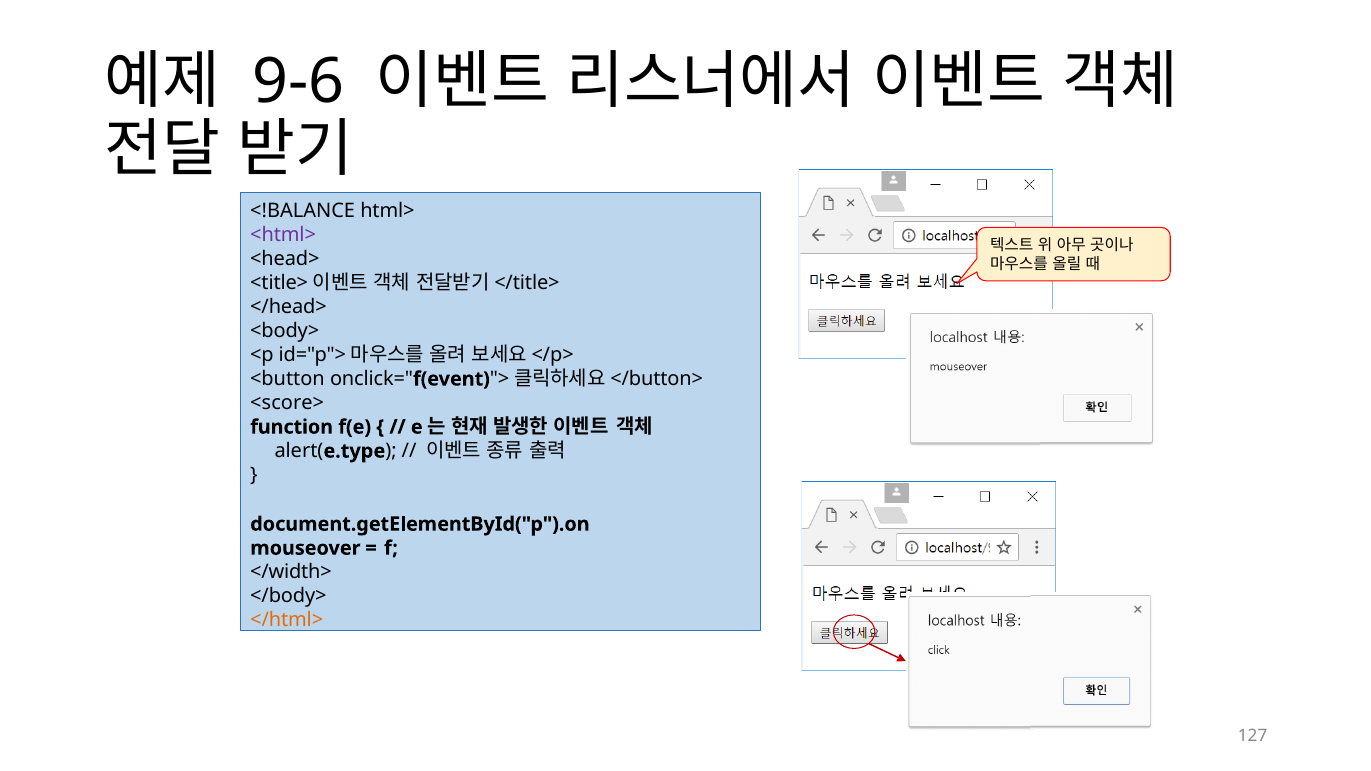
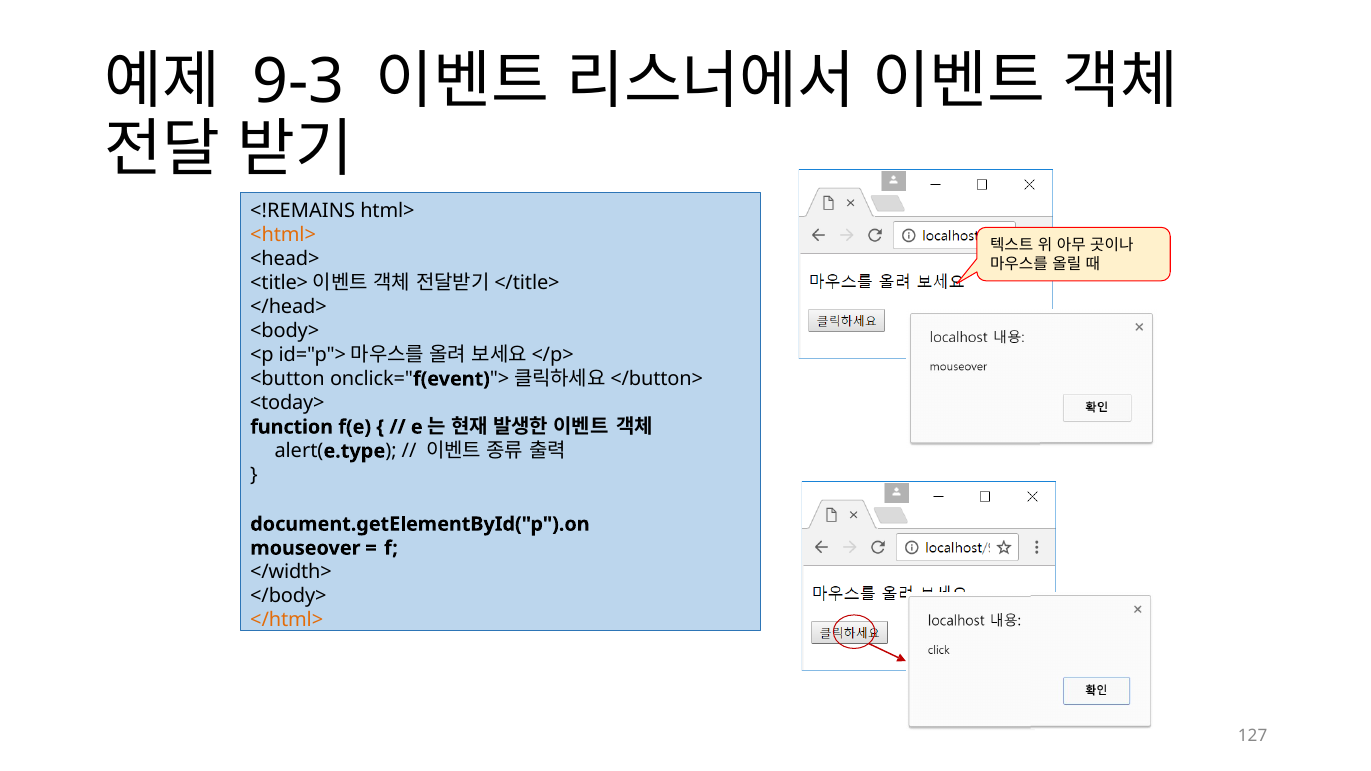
9-6: 9-6 -> 9-3
<!BALANCE: <!BALANCE -> <!REMAINS
<html> colour: purple -> orange
<score>: <score> -> <today>
